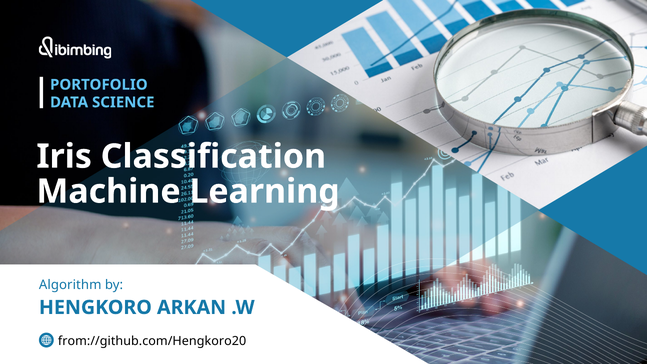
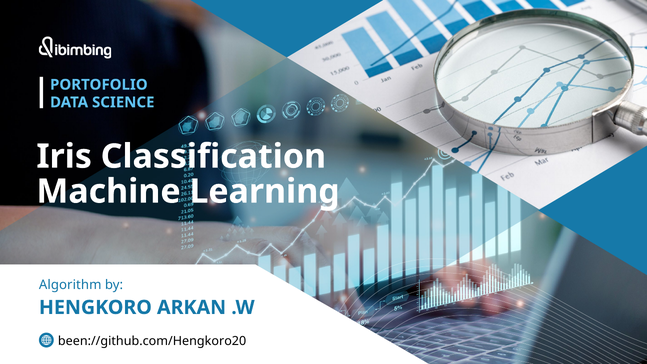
from://github.com/Hengkoro20: from://github.com/Hengkoro20 -> been://github.com/Hengkoro20
